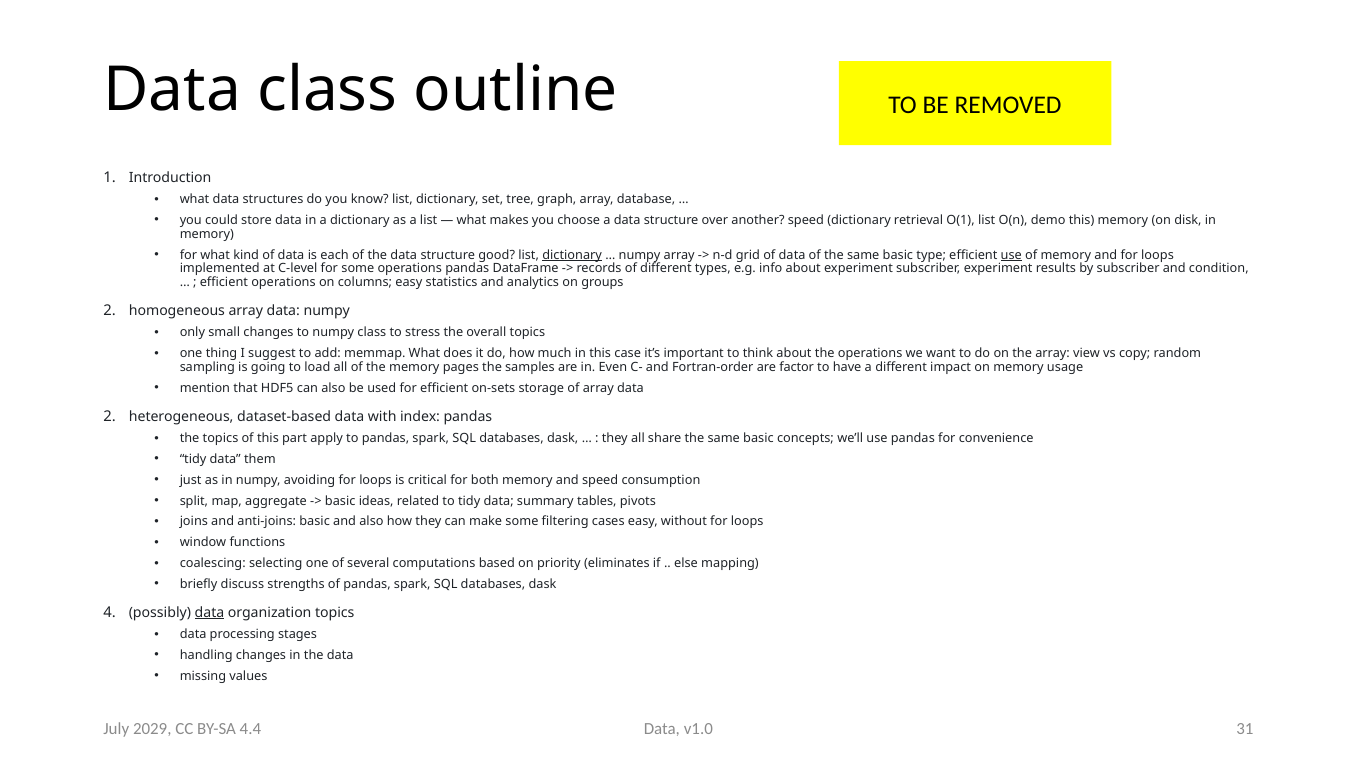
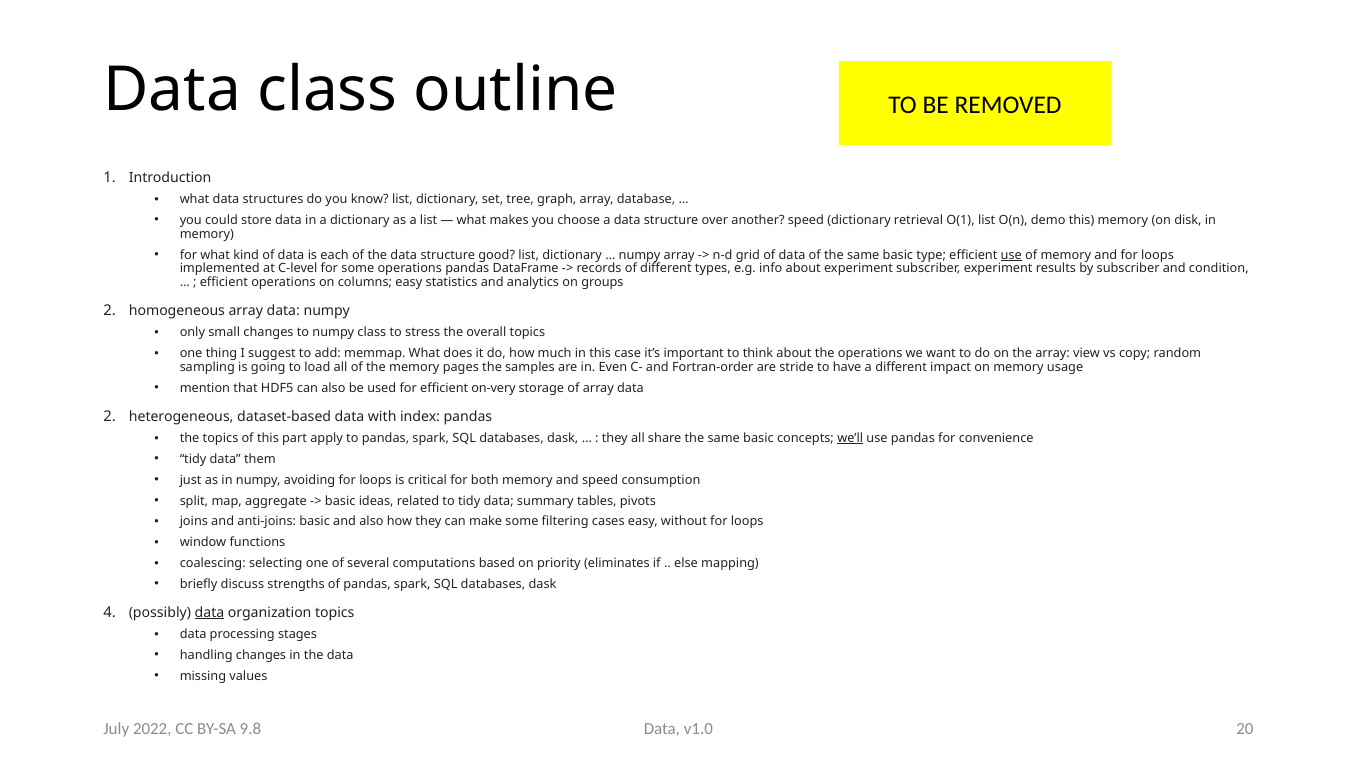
dictionary at (572, 255) underline: present -> none
factor: factor -> stride
on-sets: on-sets -> on-very
we’ll underline: none -> present
31: 31 -> 20
2029: 2029 -> 2022
4.4: 4.4 -> 9.8
